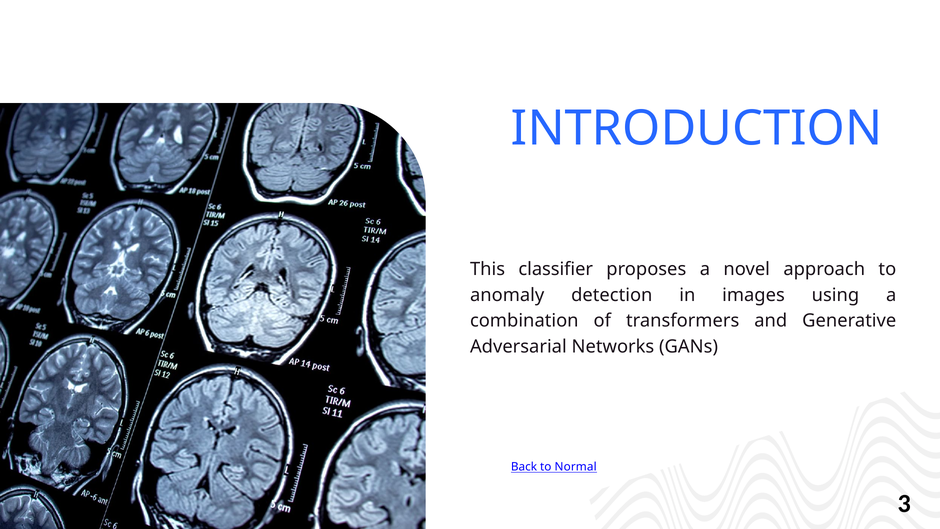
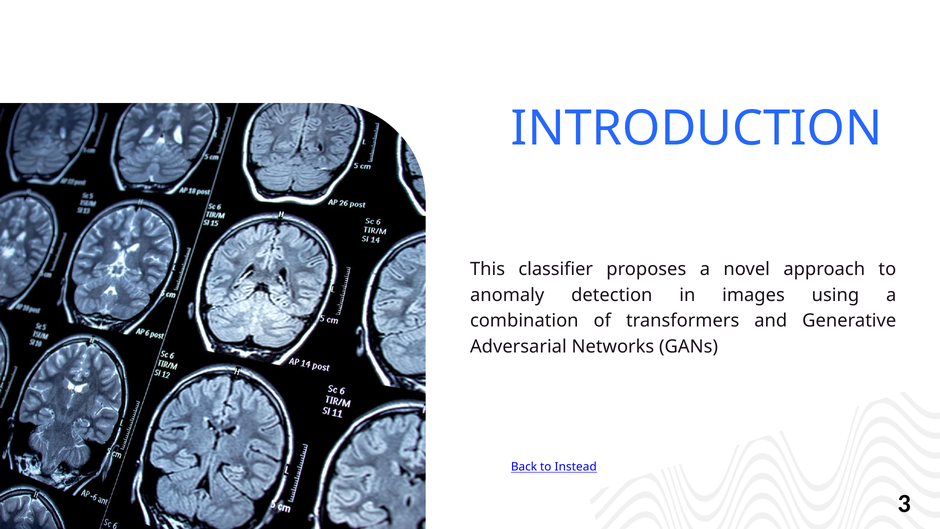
Normal: Normal -> Instead
